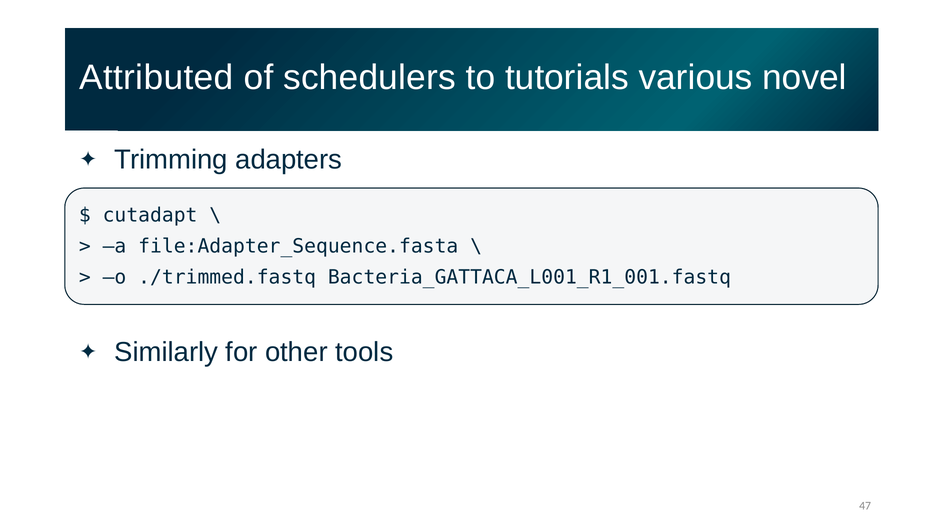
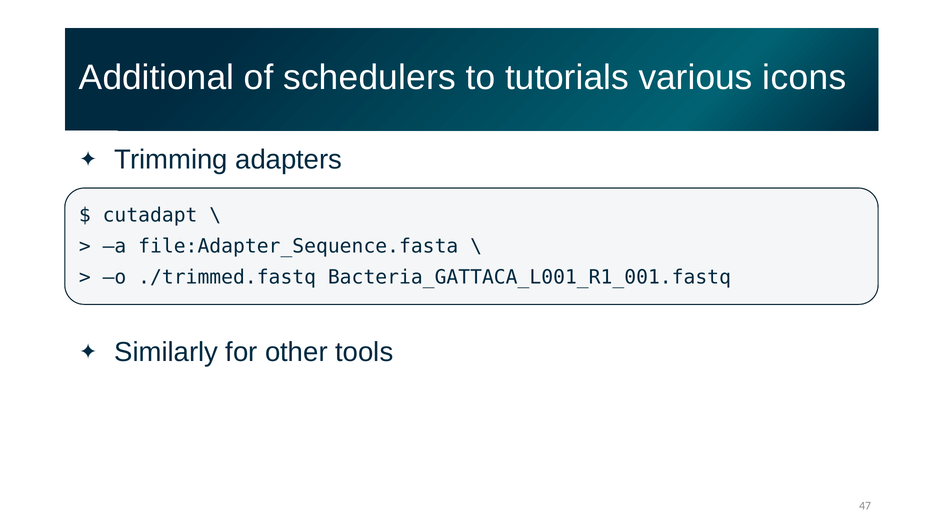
Attributed: Attributed -> Additional
novel: novel -> icons
